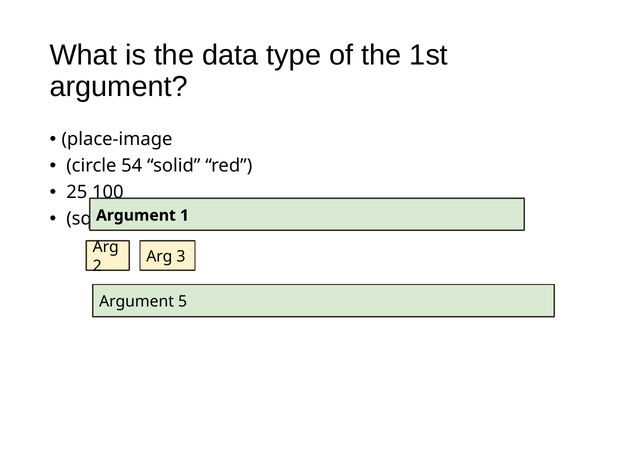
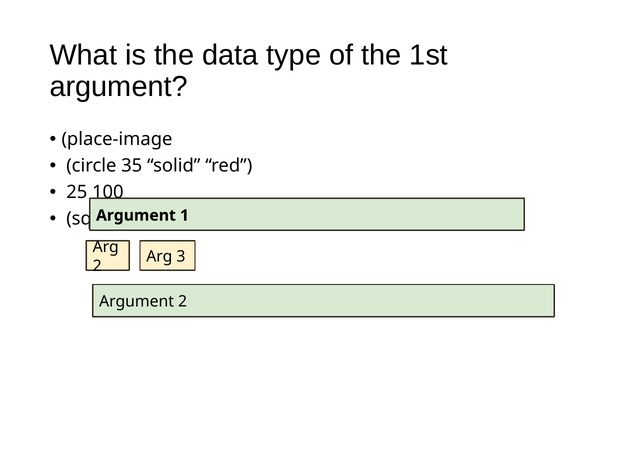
54: 54 -> 35
Argument 5: 5 -> 2
